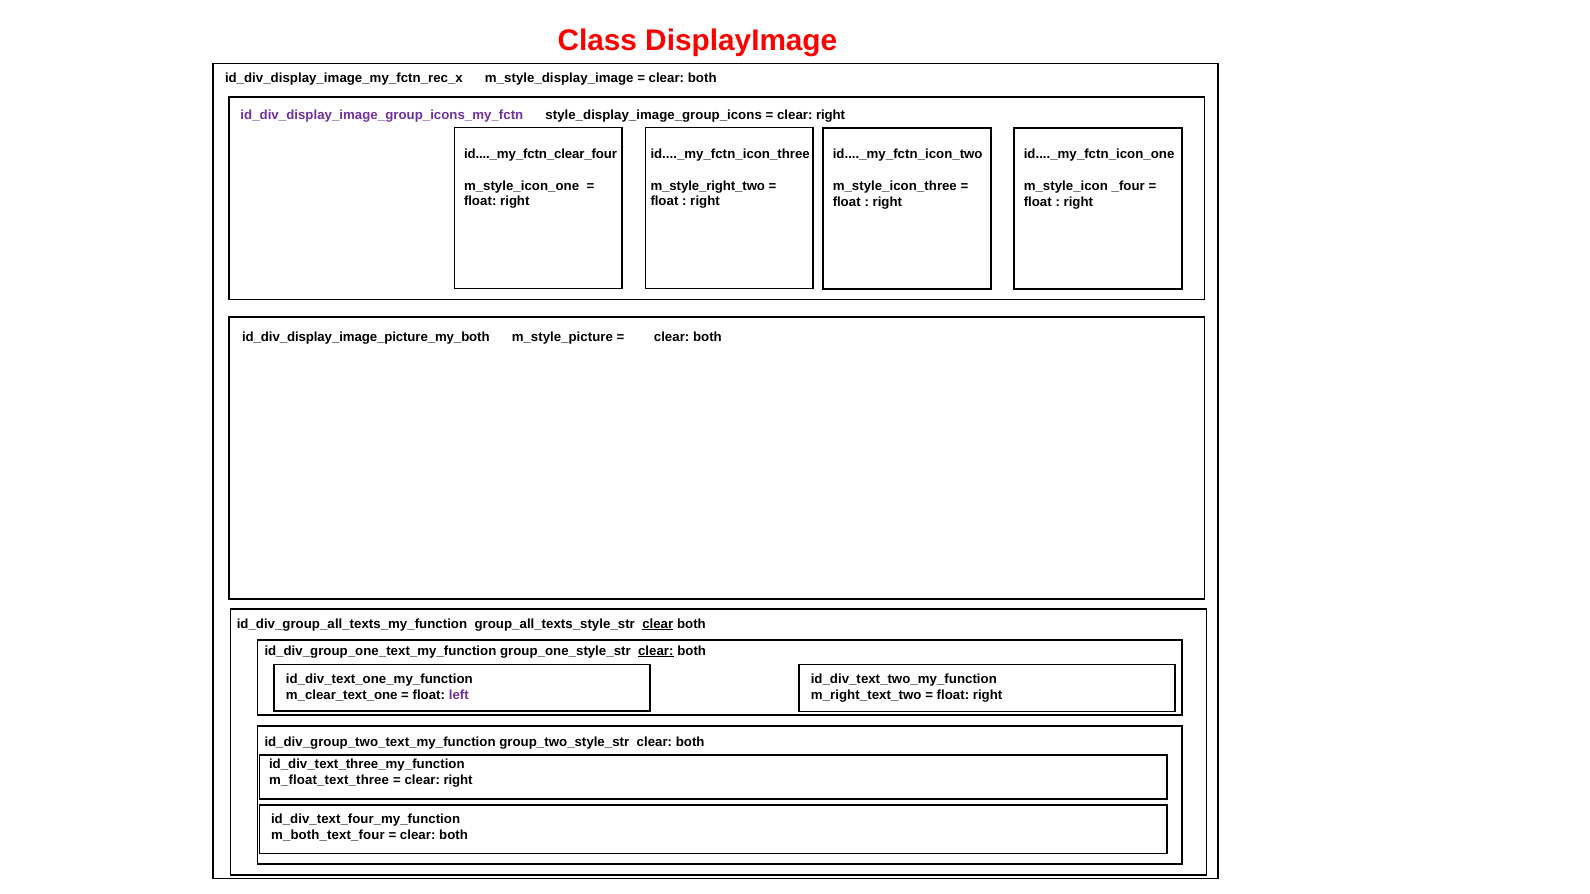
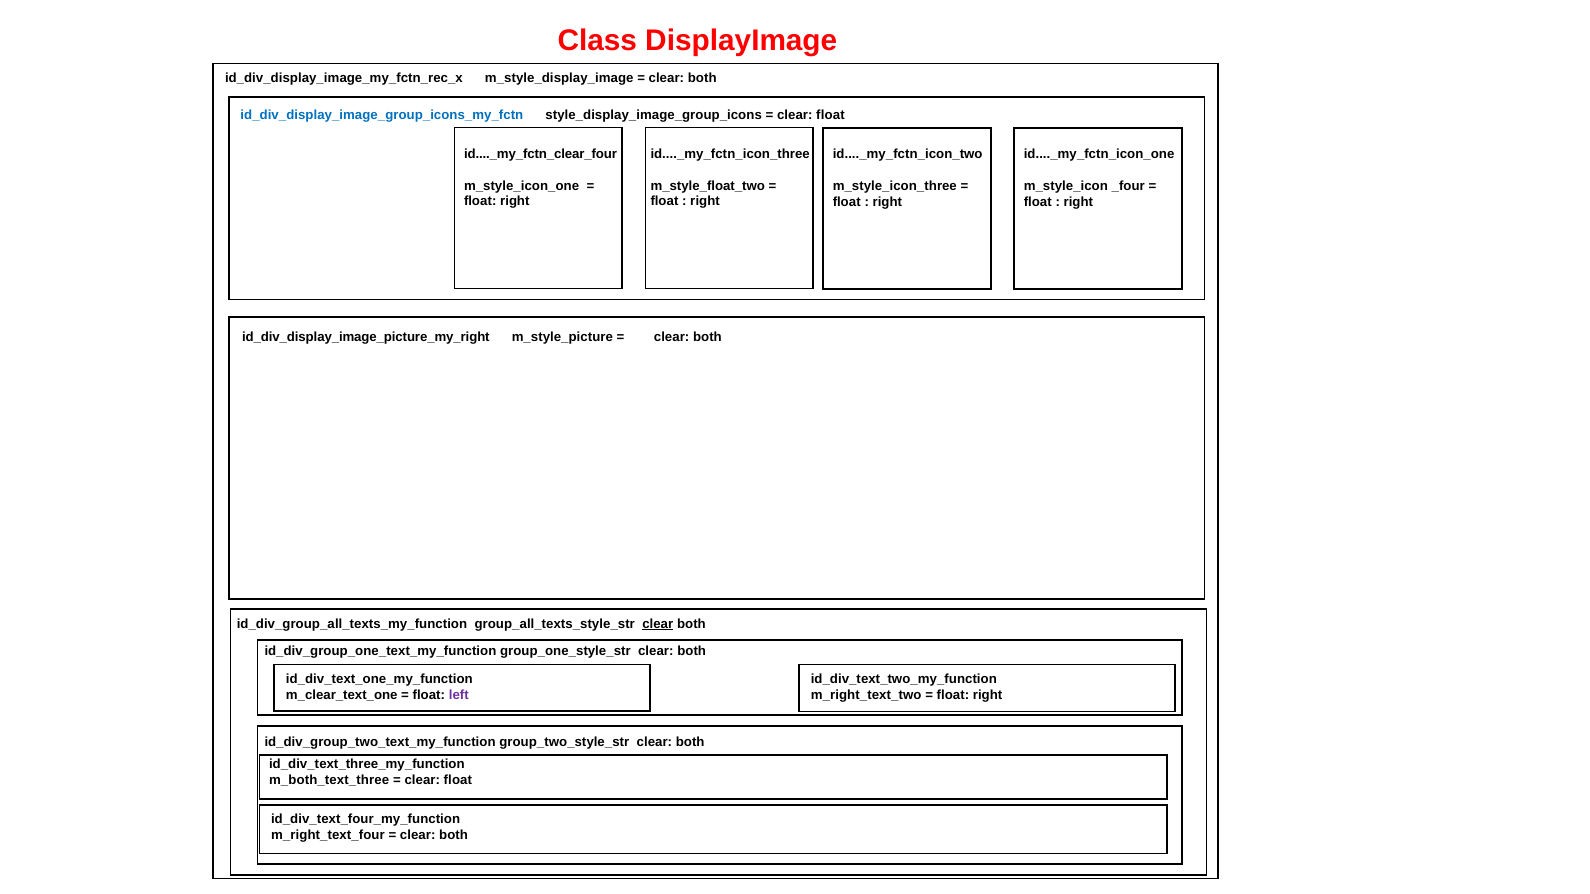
id_div_display_image_group_icons_my_fctn colour: purple -> blue
right at (831, 115): right -> float
m_style_right_two: m_style_right_two -> m_style_float_two
id_div_display_image_picture_my_both: id_div_display_image_picture_my_both -> id_div_display_image_picture_my_right
clear at (656, 651) underline: present -> none
m_float_text_three: m_float_text_three -> m_both_text_three
right at (458, 781): right -> float
m_both_text_four: m_both_text_four -> m_right_text_four
